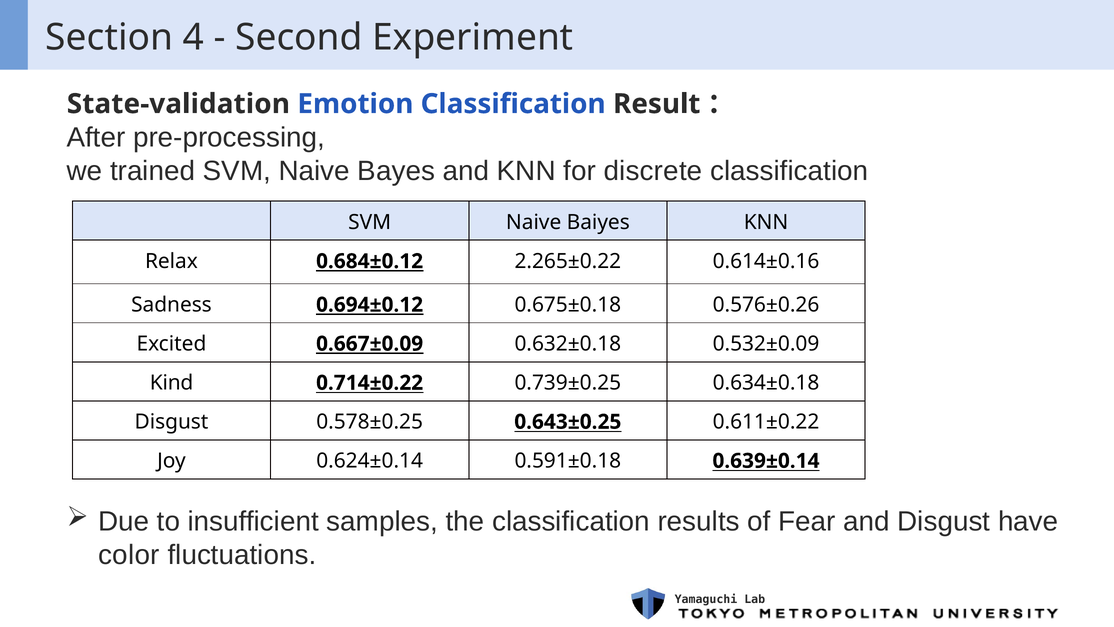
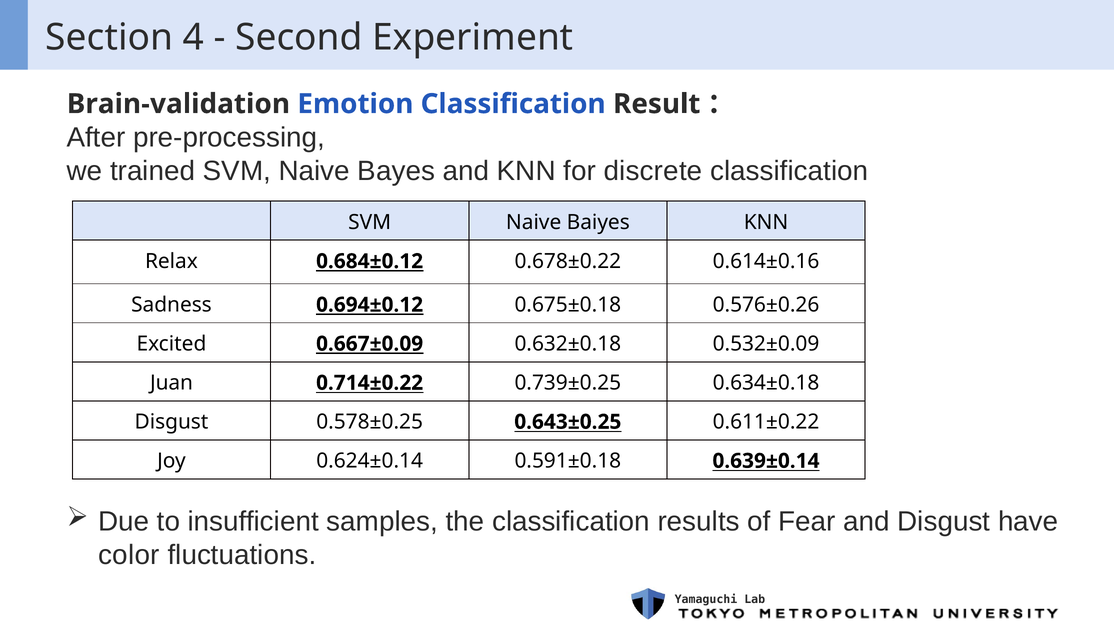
State-validation: State-validation -> Brain-validation
2.265±0.22: 2.265±0.22 -> 0.678±0.22
Kind: Kind -> Juan
